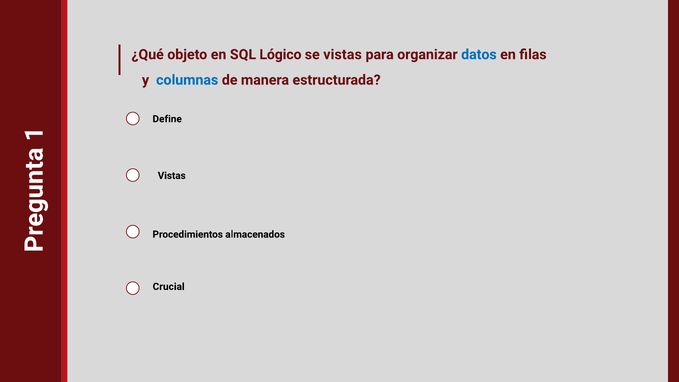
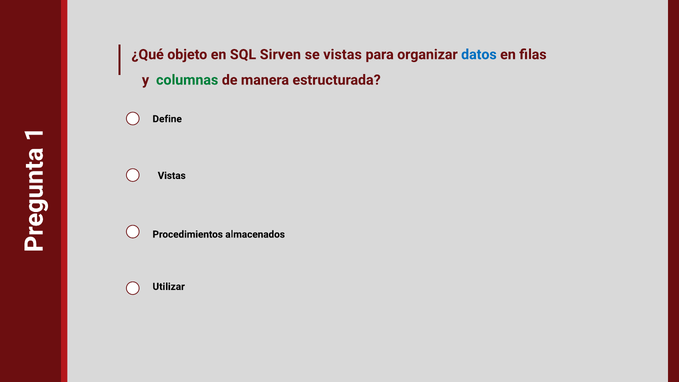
Lógico: Lógico -> Sirven
columnas colour: blue -> green
Crucial: Crucial -> Utilizar
